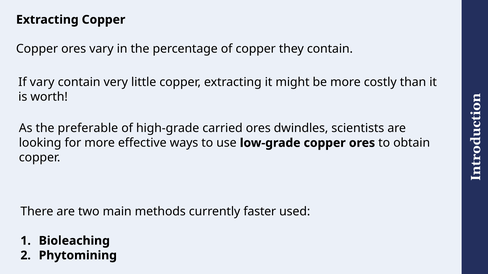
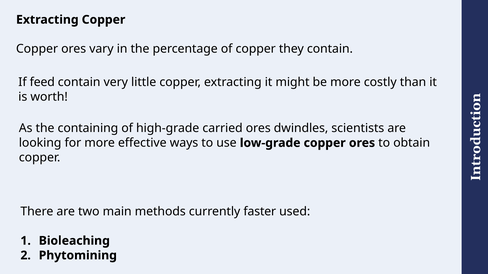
If vary: vary -> feed
preferable: preferable -> containing
